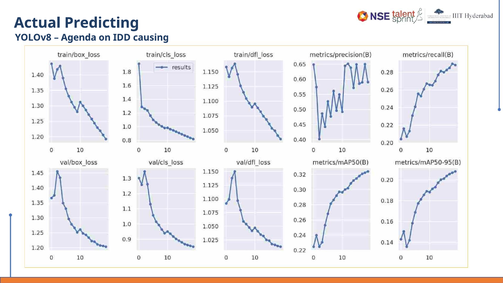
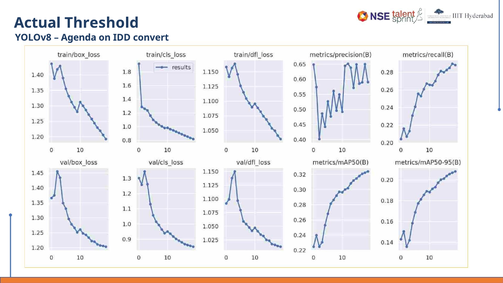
Predicting: Predicting -> Threshold
causing: causing -> convert
